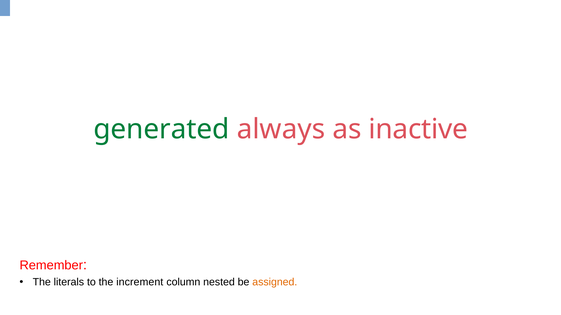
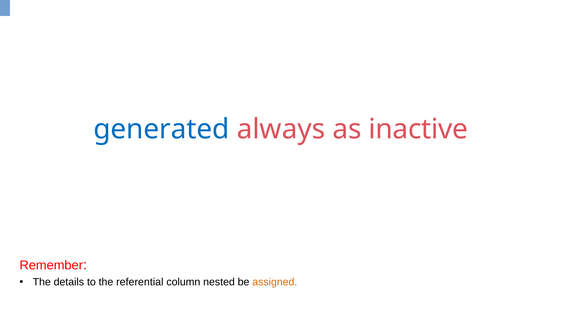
generated colour: green -> blue
literals: literals -> details
increment: increment -> referential
